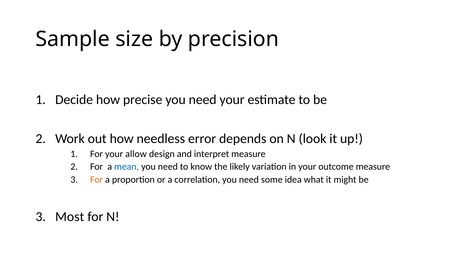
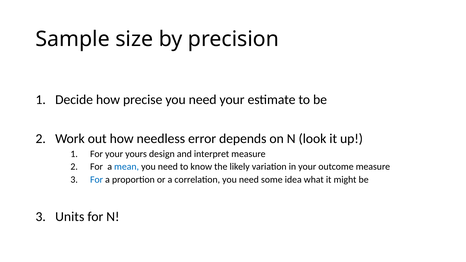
allow: allow -> yours
For at (97, 180) colour: orange -> blue
Most: Most -> Units
